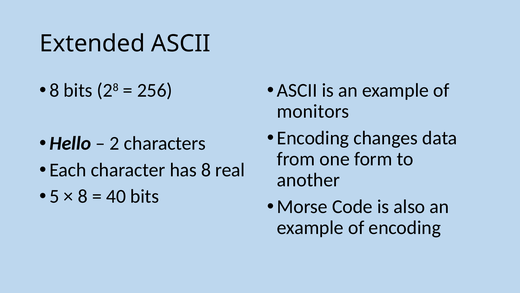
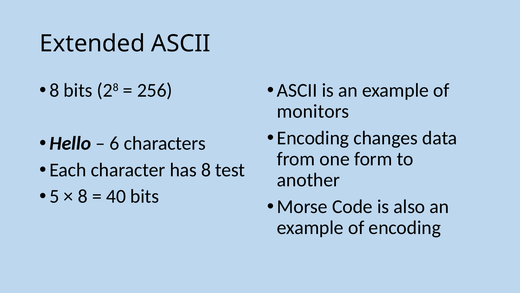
2: 2 -> 6
real: real -> test
